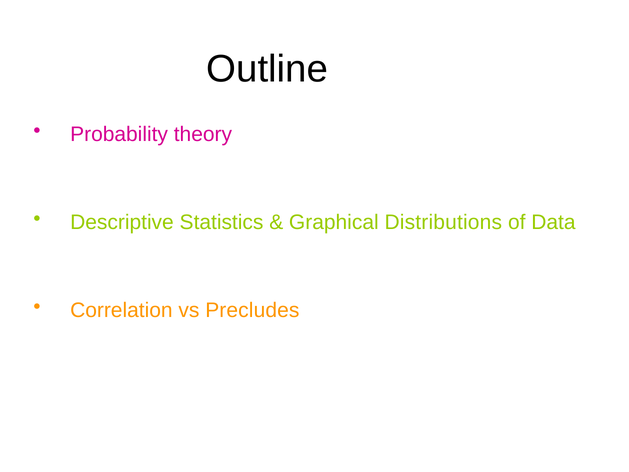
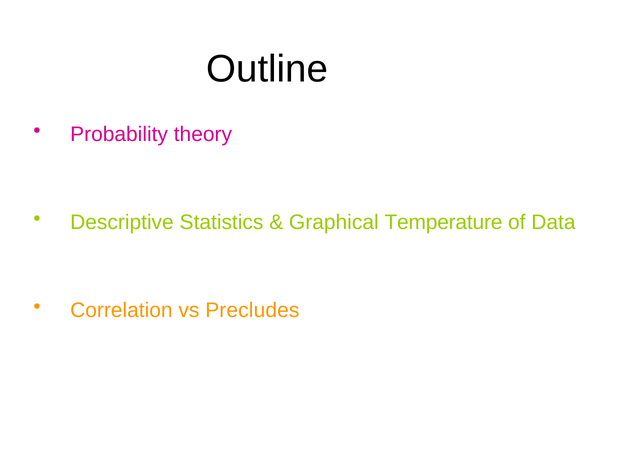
Distributions: Distributions -> Temperature
